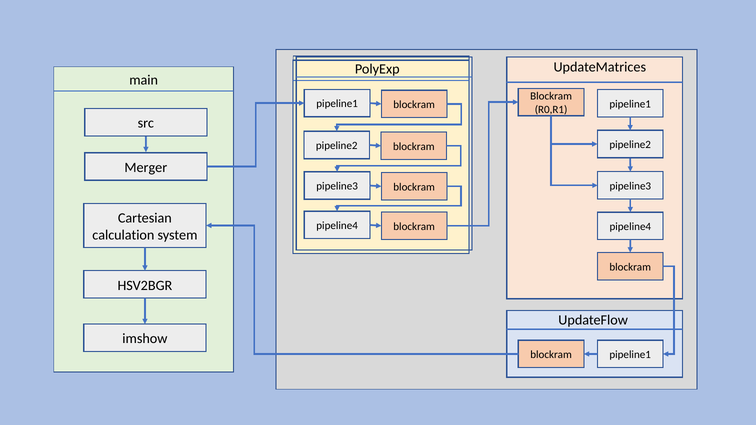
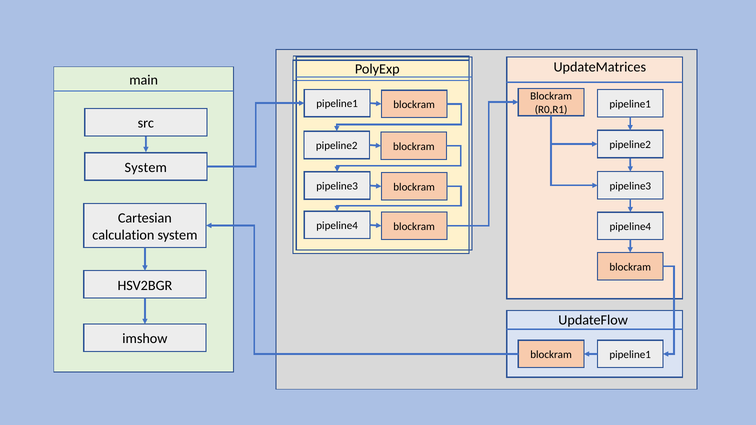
Merger at (146, 168): Merger -> System
